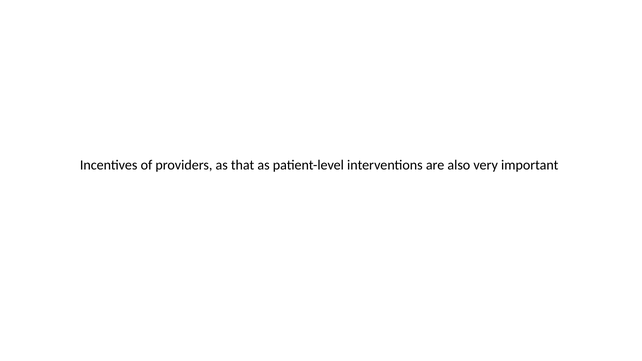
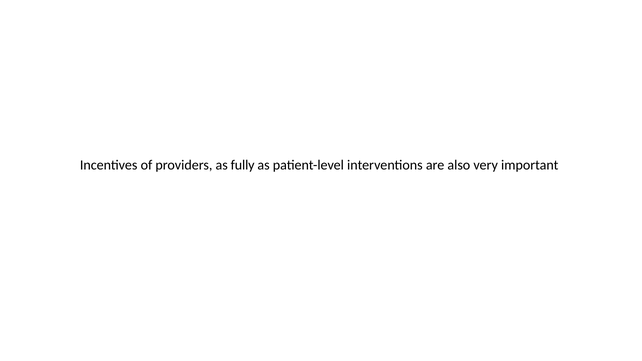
that: that -> fully
